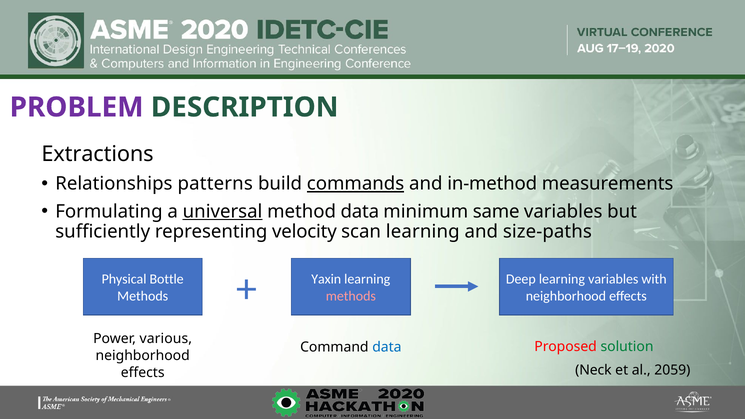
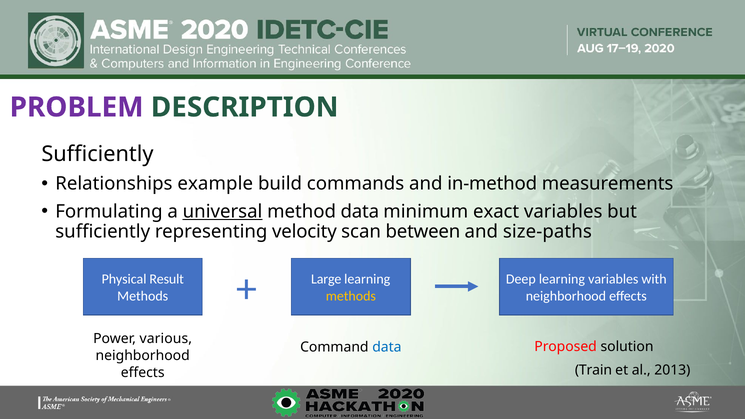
Extractions at (98, 154): Extractions -> Sufficiently
patterns: patterns -> example
commands underline: present -> none
same: same -> exact
scan learning: learning -> between
Bottle: Bottle -> Result
Yaxin: Yaxin -> Large
methods at (351, 296) colour: pink -> yellow
solution colour: green -> black
Neck: Neck -> Train
2059: 2059 -> 2013
